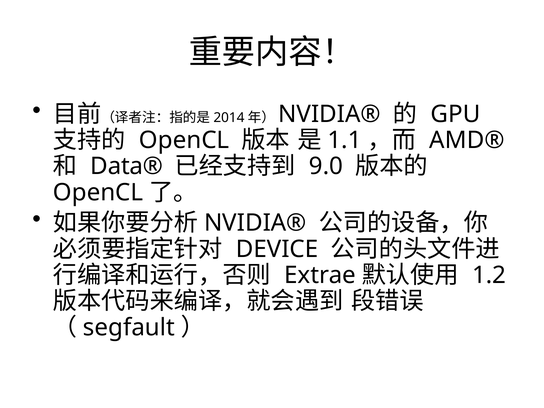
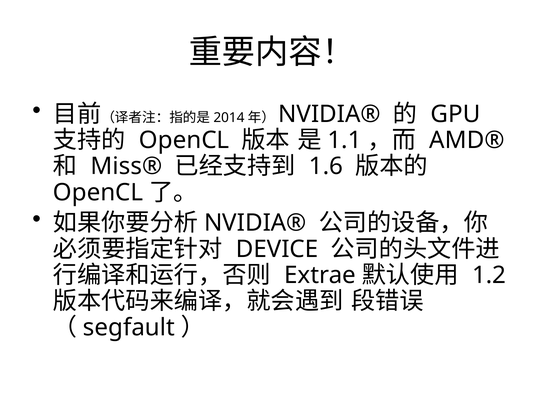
Data®: Data® -> Miss®
9.0: 9.0 -> 1.6
